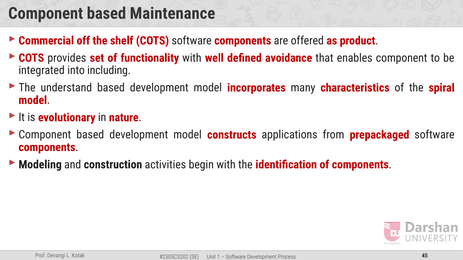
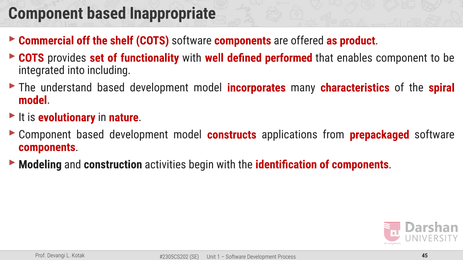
Maintenance: Maintenance -> Inappropriate
avoidance: avoidance -> performed
